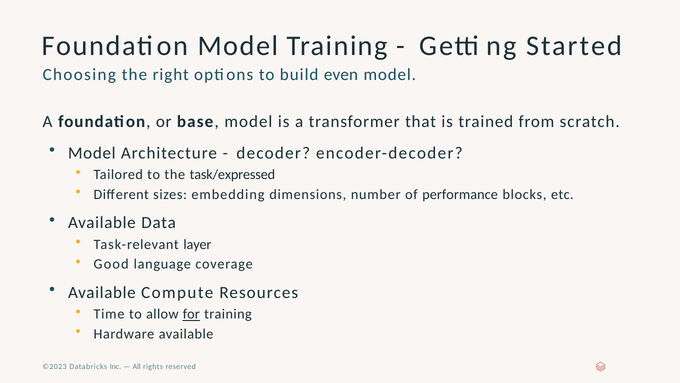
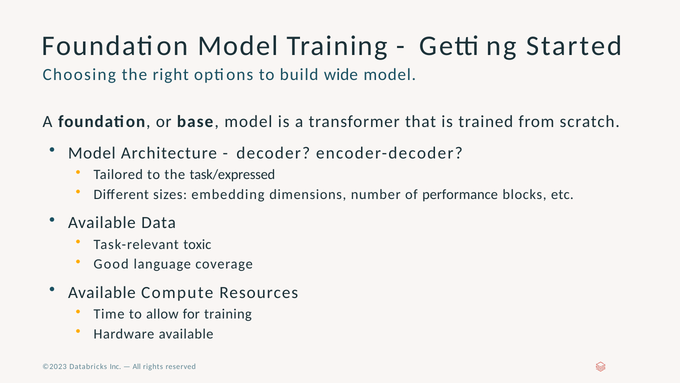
even: even -> wide
layer: layer -> toxic
for underline: present -> none
